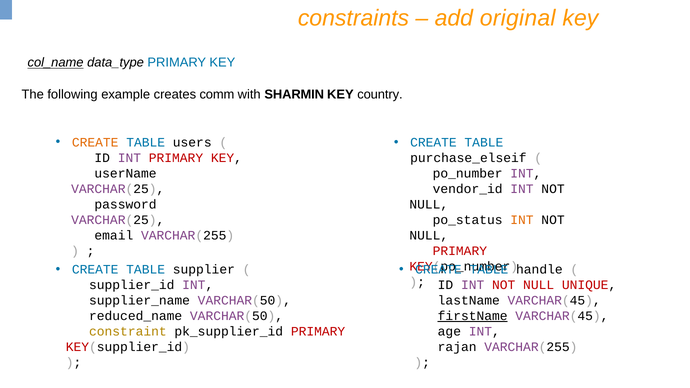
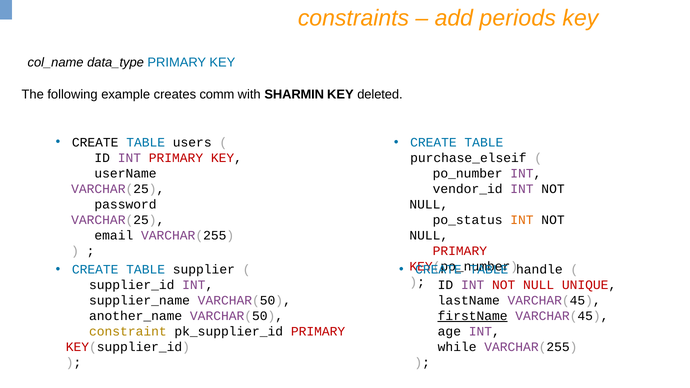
original: original -> periods
col_name underline: present -> none
country: country -> deleted
CREATE at (95, 142) colour: orange -> black
reduced_name: reduced_name -> another_name
rajan: rajan -> while
